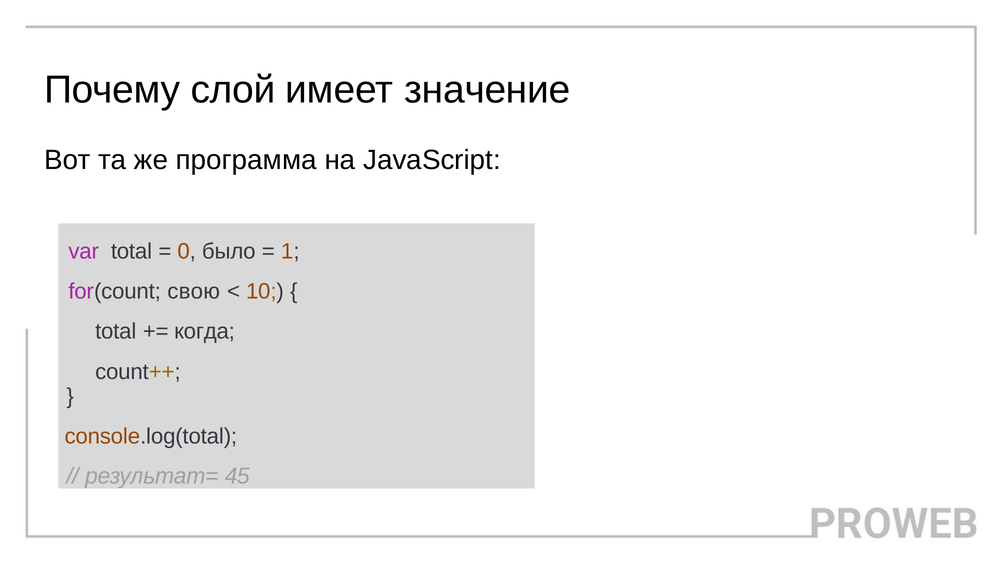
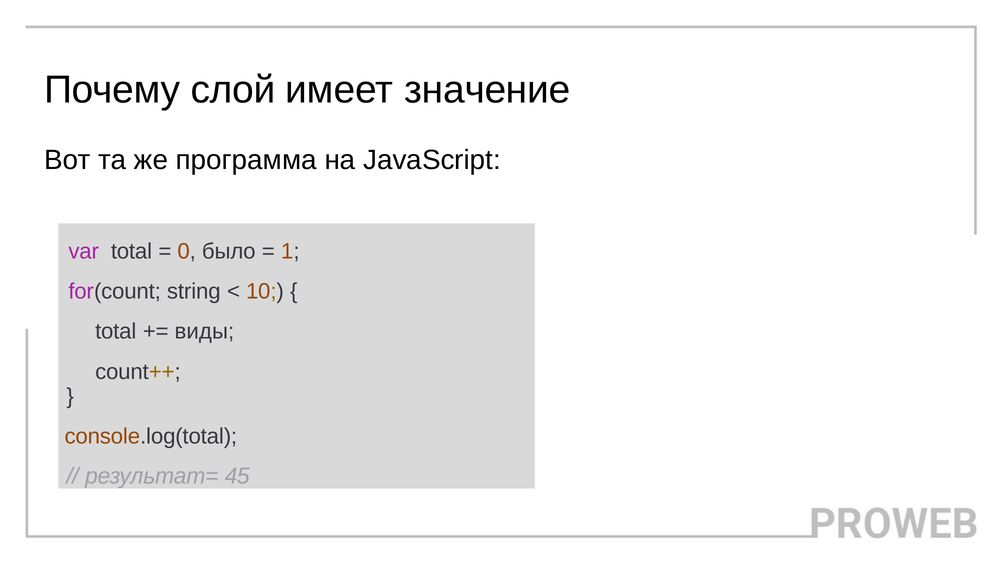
свою: свою -> string
когда: когда -> виды
